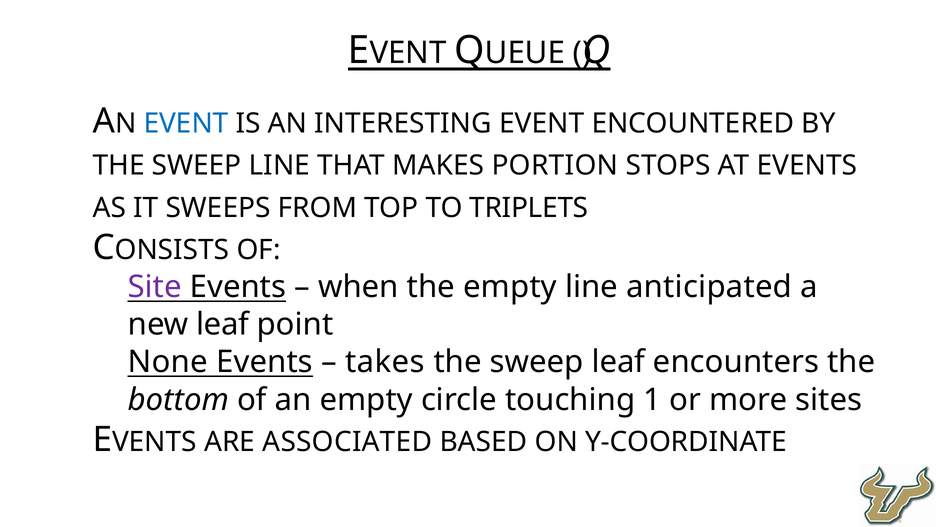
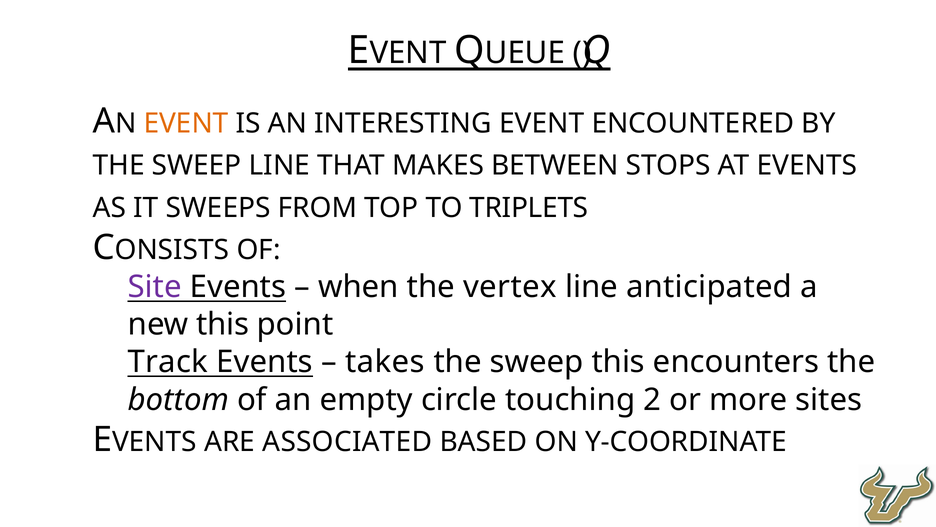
EVENT at (186, 123) colour: blue -> orange
PORTION: PORTION -> BETWEEN
the empty: empty -> vertex
new leaf: leaf -> this
None: None -> Track
sweep leaf: leaf -> this
1: 1 -> 2
